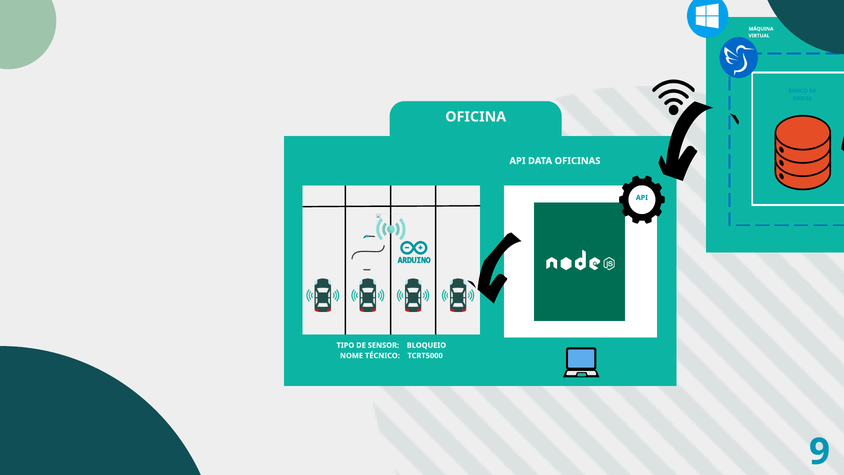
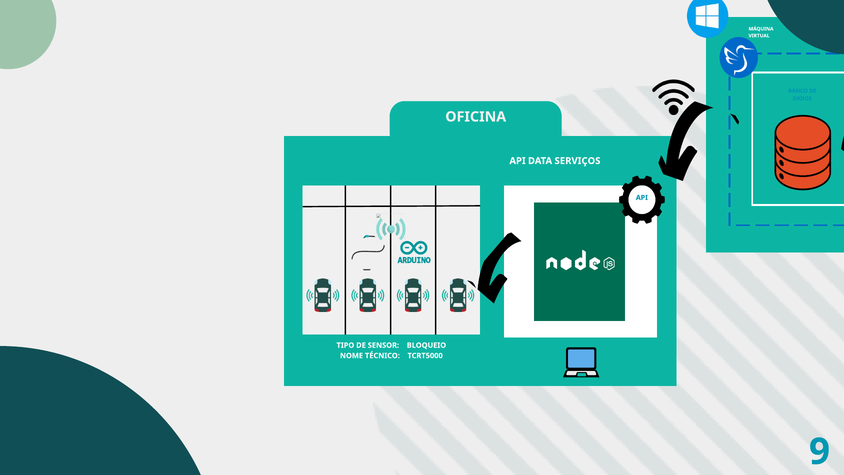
OFICINAS: OFICINAS -> SERVIÇOS
